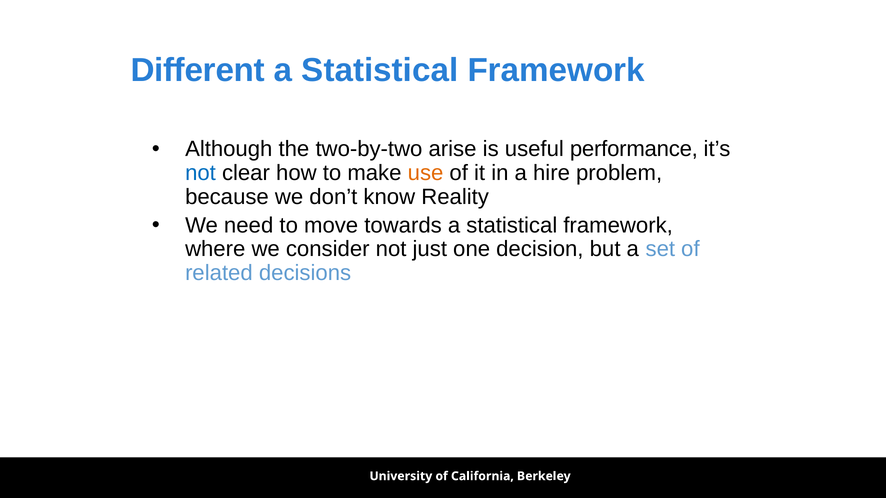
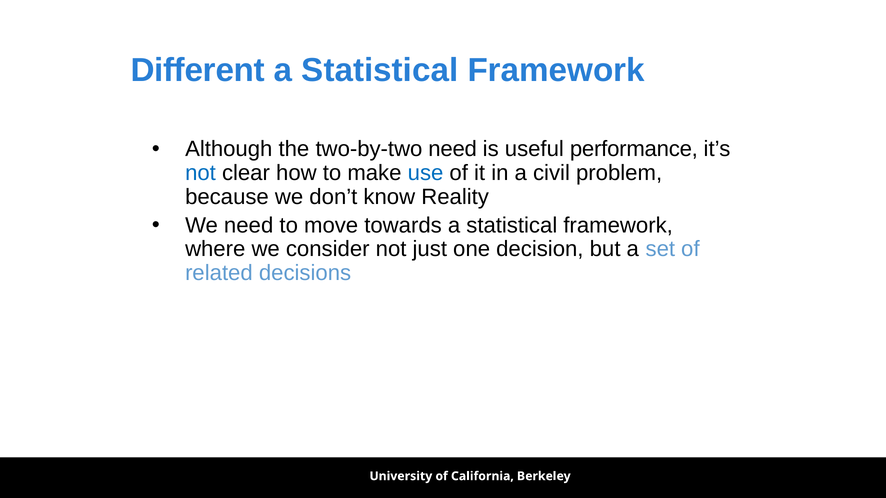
two-by-two arise: arise -> need
use colour: orange -> blue
hire: hire -> civil
